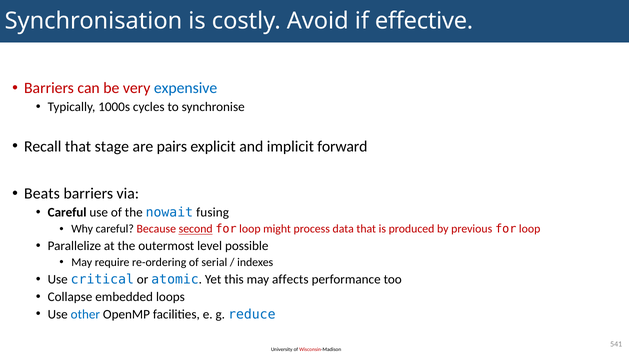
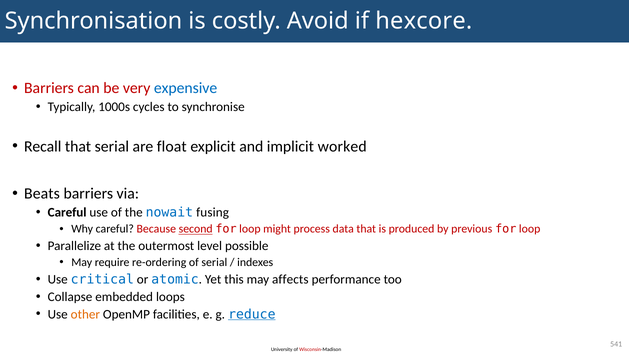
effective: effective -> hexcore
that stage: stage -> serial
pairs: pairs -> float
forward: forward -> worked
other colour: blue -> orange
reduce underline: none -> present
